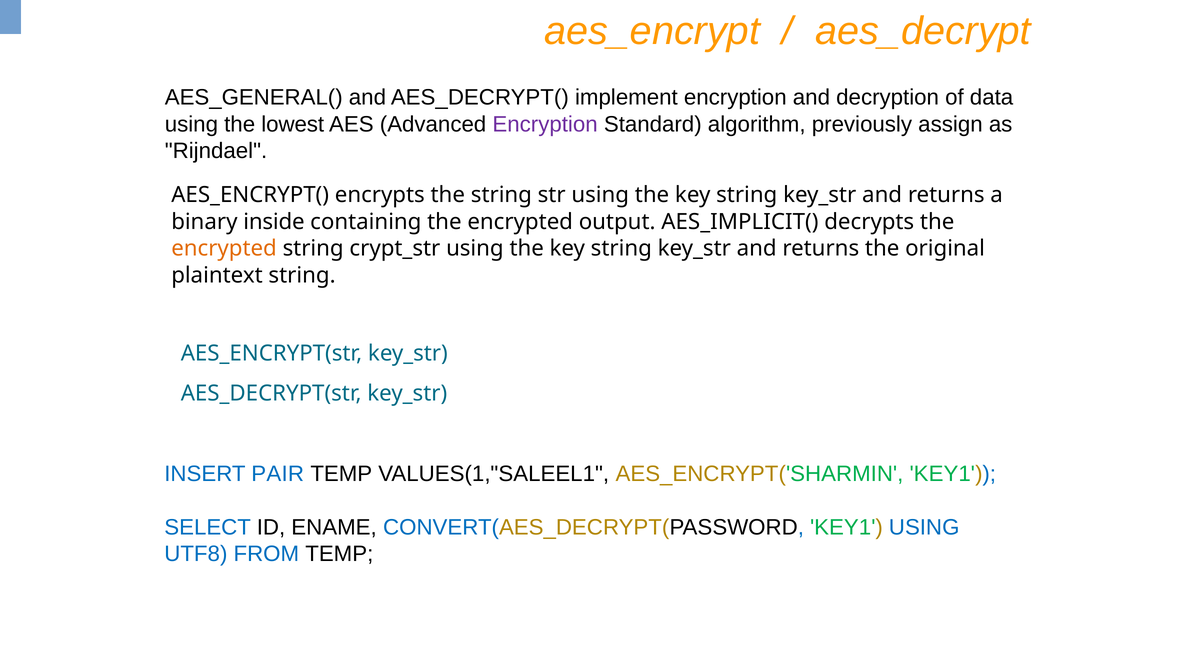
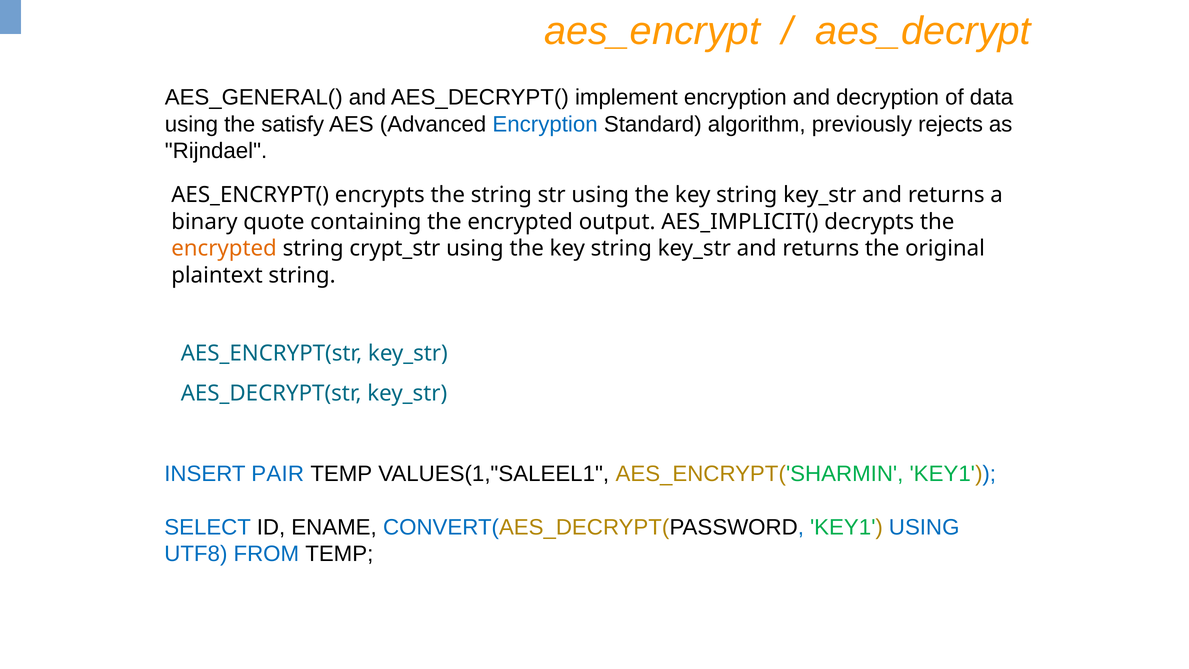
lowest: lowest -> satisfy
Encryption at (545, 124) colour: purple -> blue
assign: assign -> rejects
inside: inside -> quote
